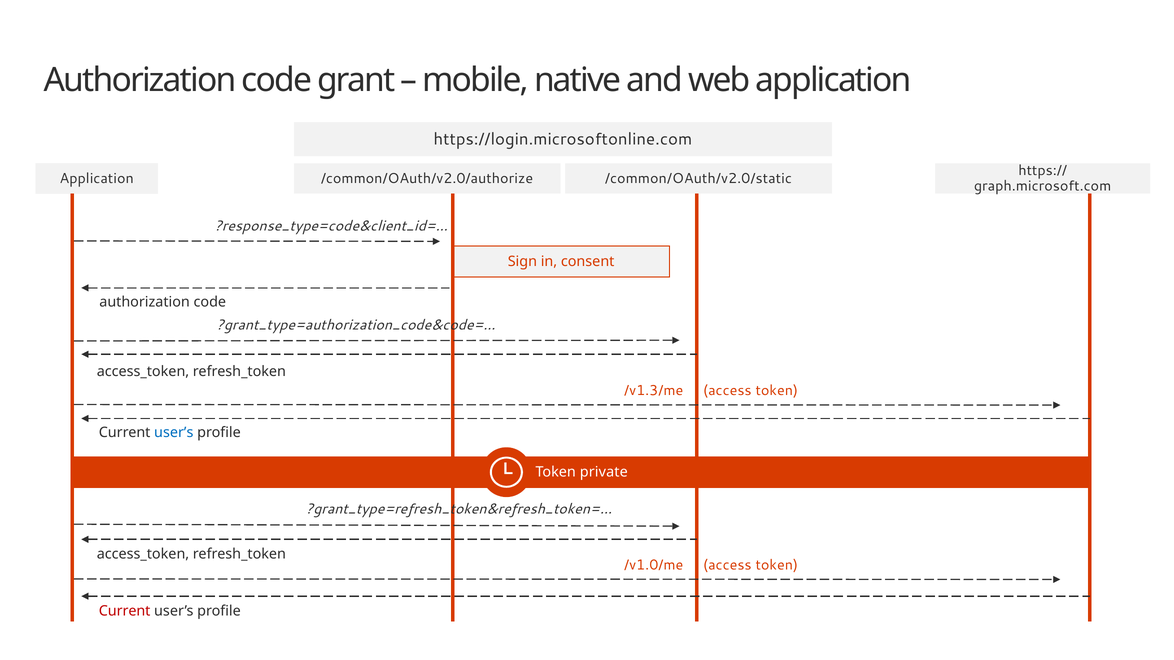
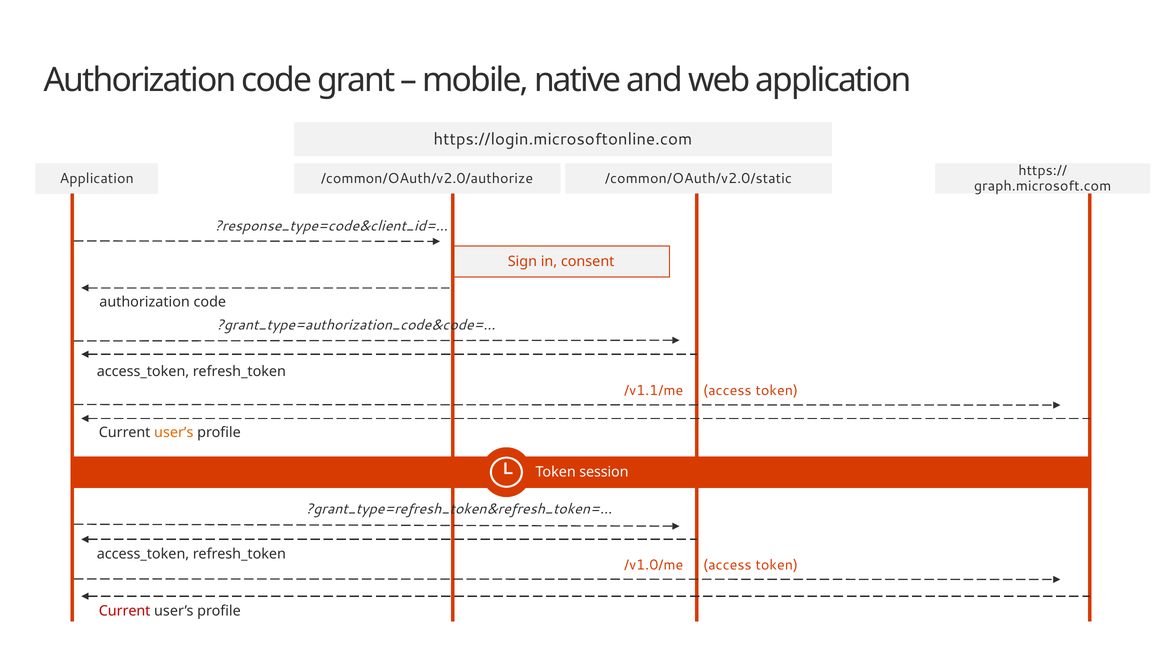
/v1.3/me: /v1.3/me -> /v1.1/me
user’s at (174, 432) colour: blue -> orange
private: private -> session
